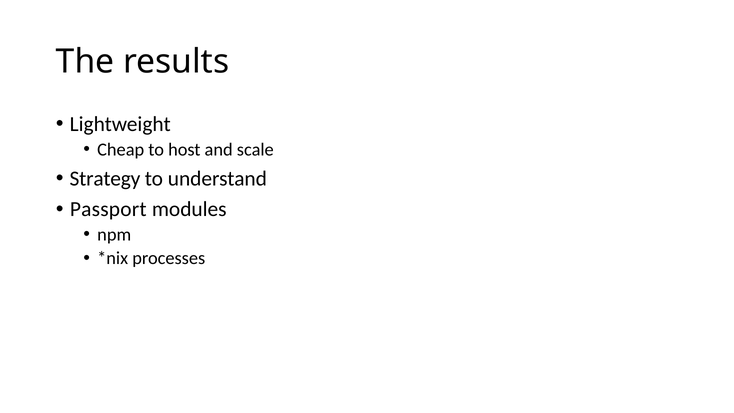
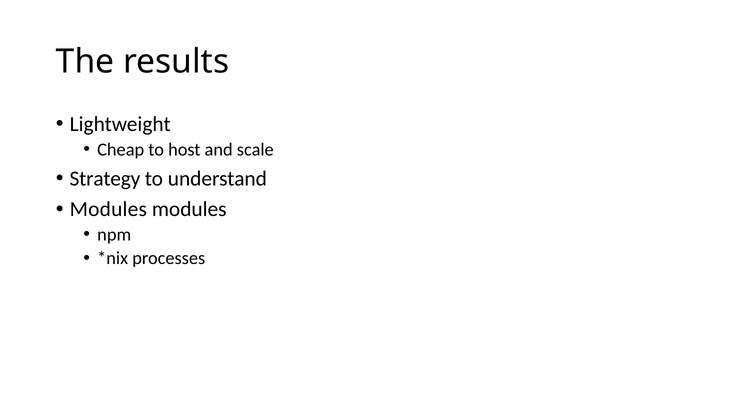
Passport at (108, 209): Passport -> Modules
